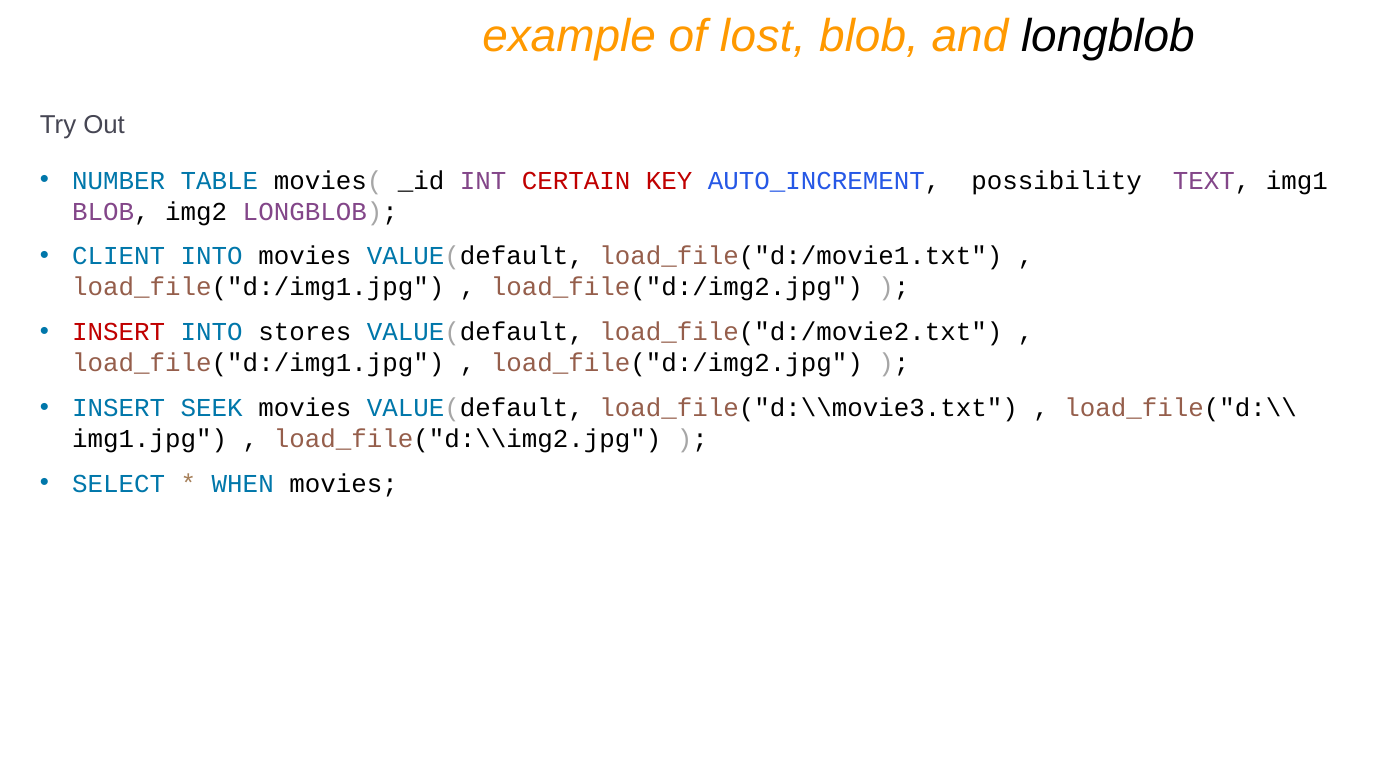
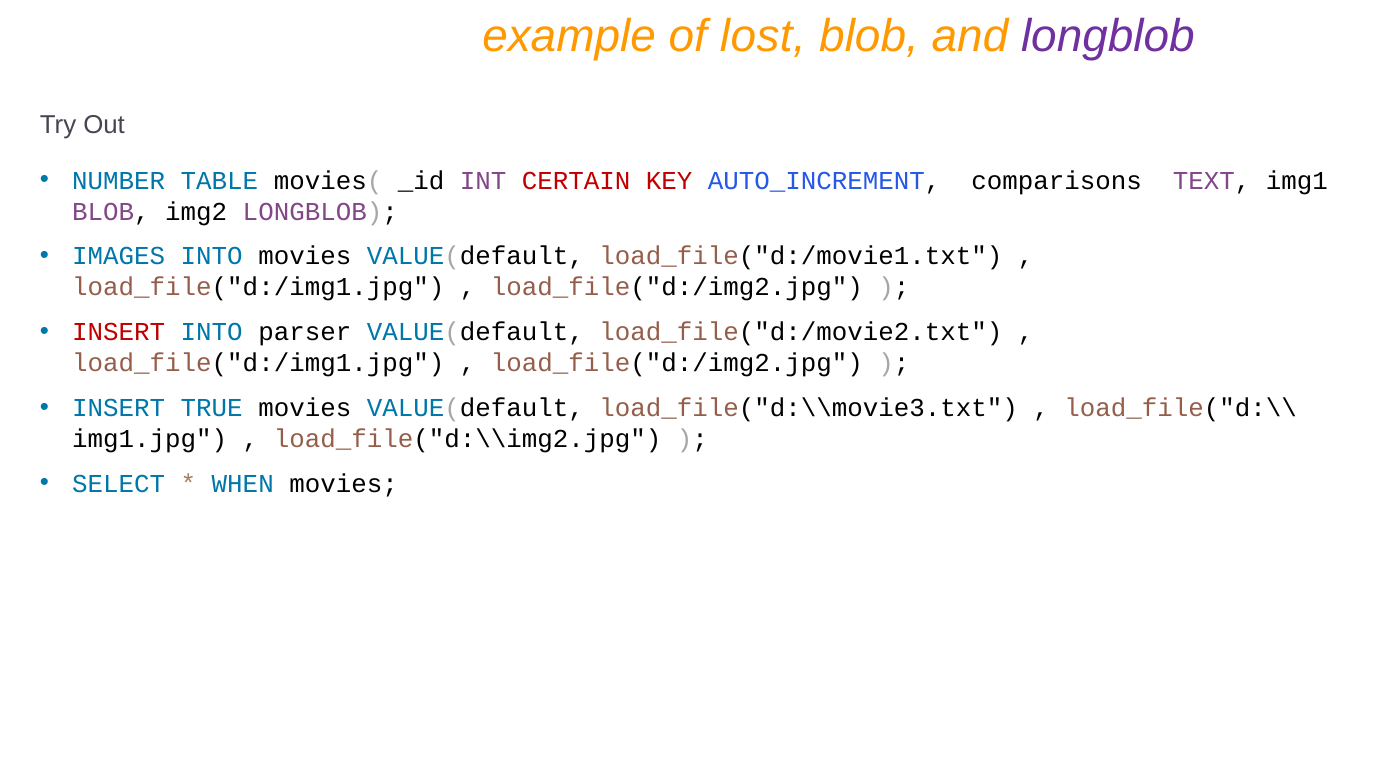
longblob at (1108, 36) colour: black -> purple
possibility: possibility -> comparisons
CLIENT: CLIENT -> IMAGES
stores: stores -> parser
SEEK: SEEK -> TRUE
